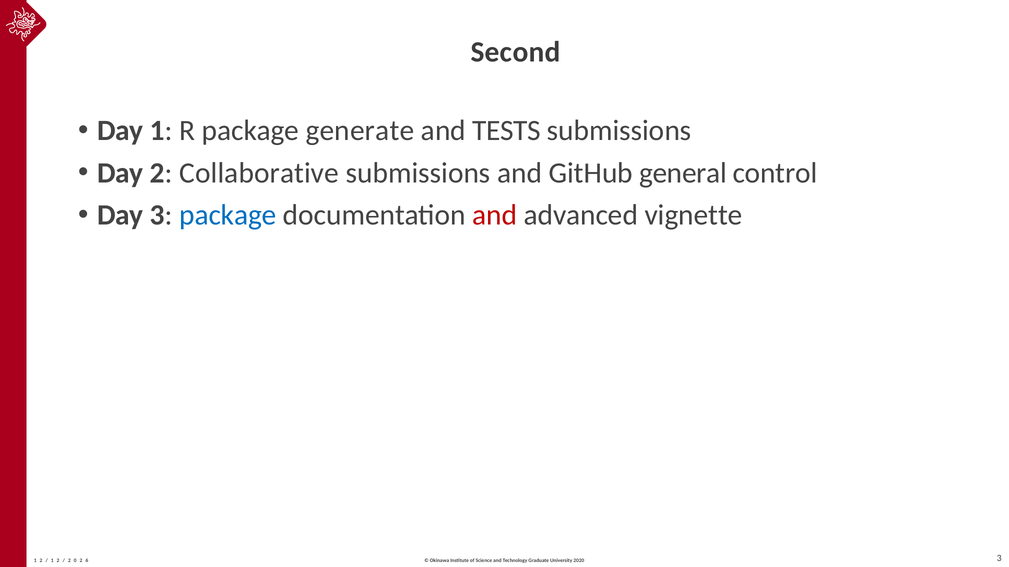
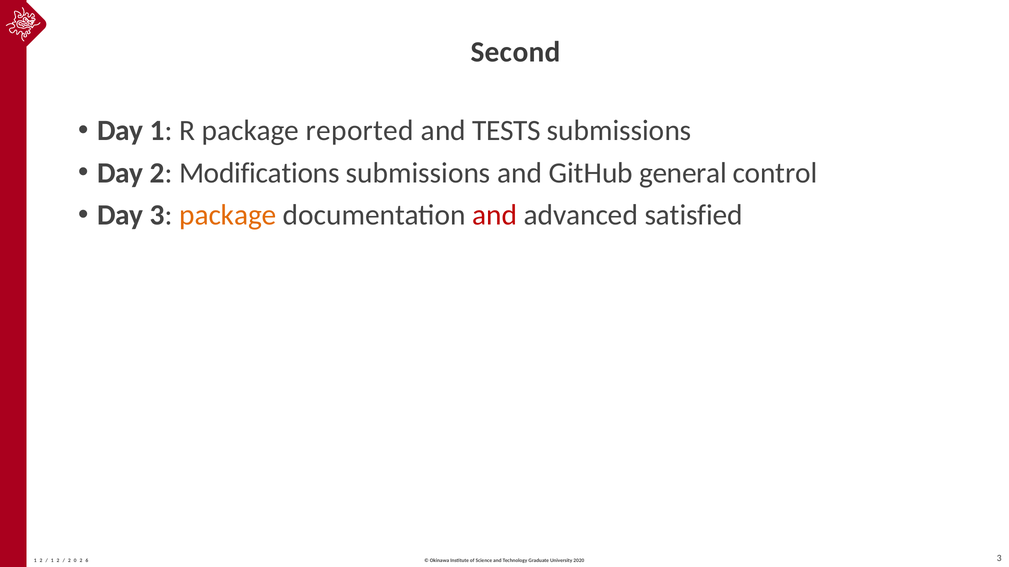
generate: generate -> reported
Collaborative: Collaborative -> Modifications
package at (228, 215) colour: blue -> orange
vignette: vignette -> satisfied
